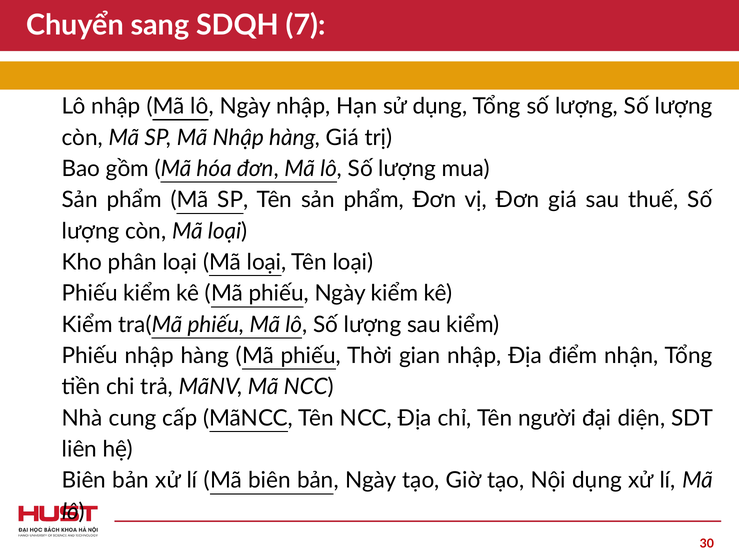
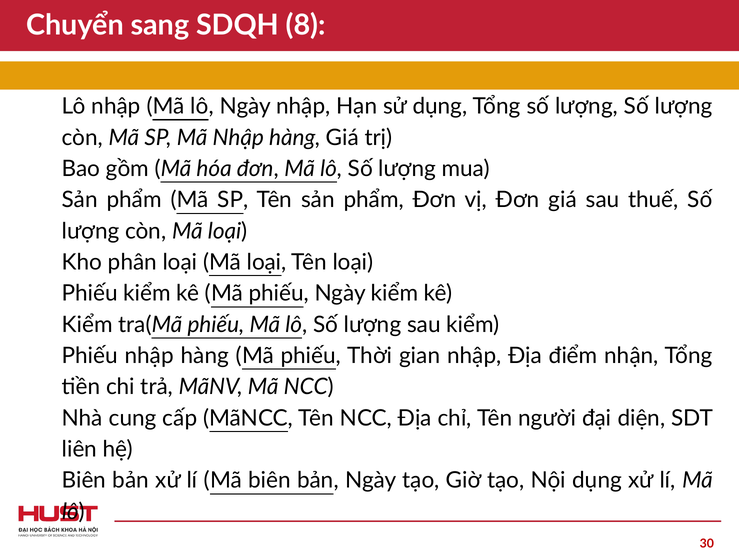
7: 7 -> 8
